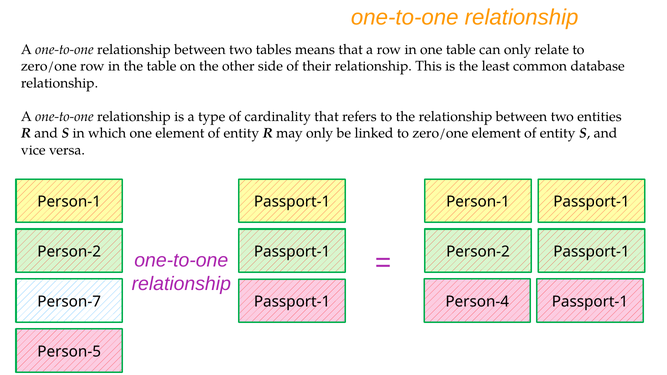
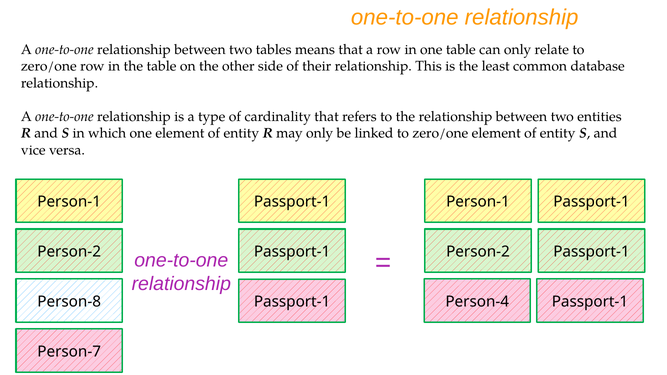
Person-7: Person-7 -> Person-8
Person-5: Person-5 -> Person-7
